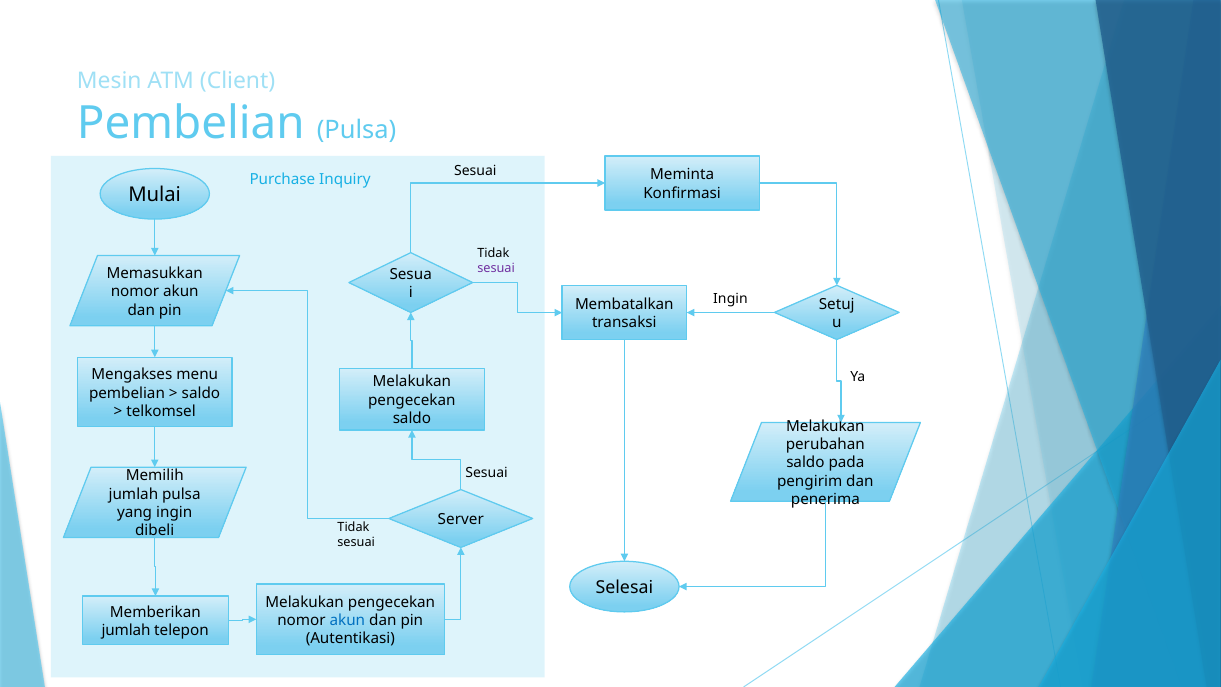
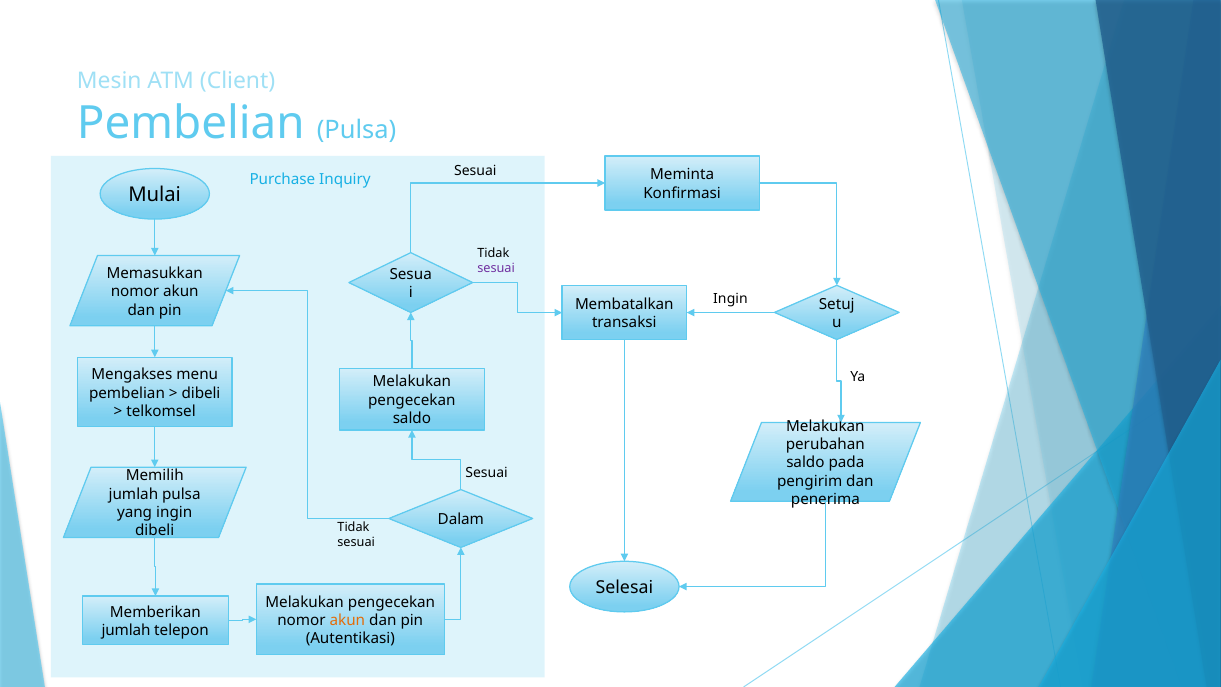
saldo at (201, 393): saldo -> dibeli
Server: Server -> Dalam
akun at (347, 620) colour: blue -> orange
